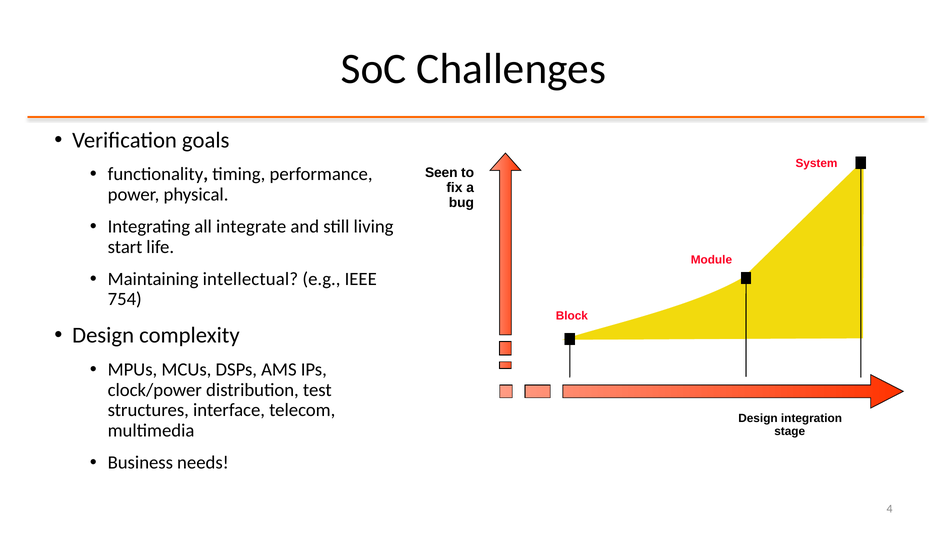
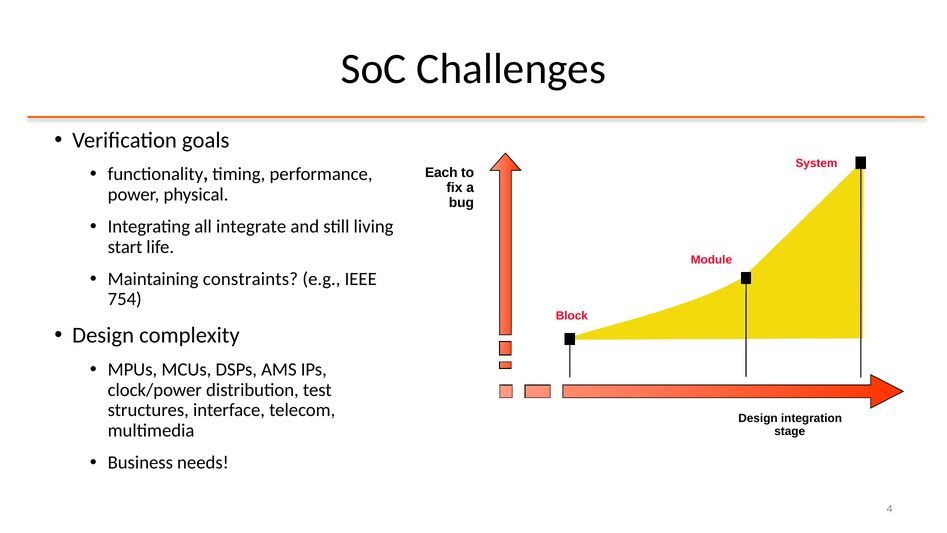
Seen: Seen -> Each
intellectual: intellectual -> constraints
